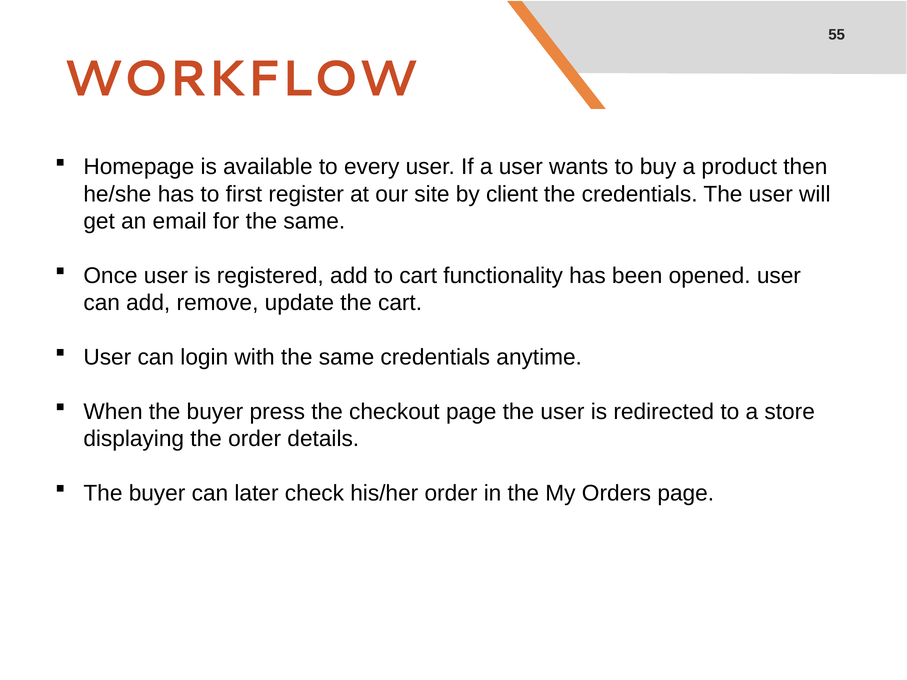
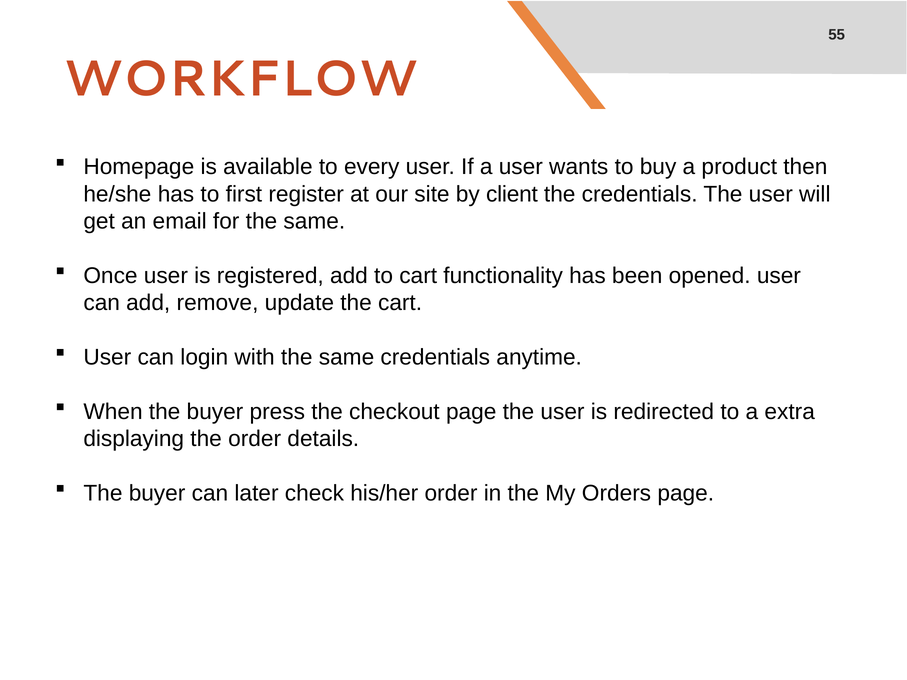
store: store -> extra
